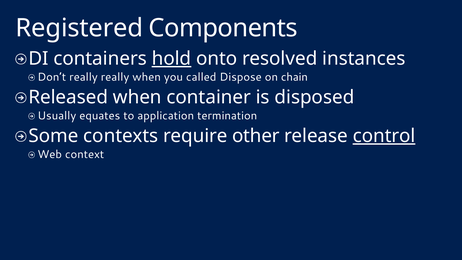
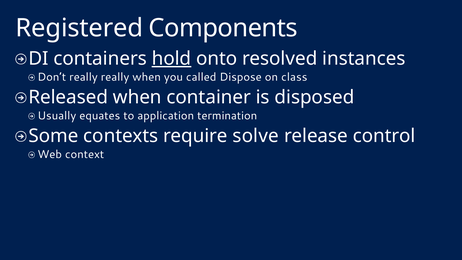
chain: chain -> class
other: other -> solve
control underline: present -> none
